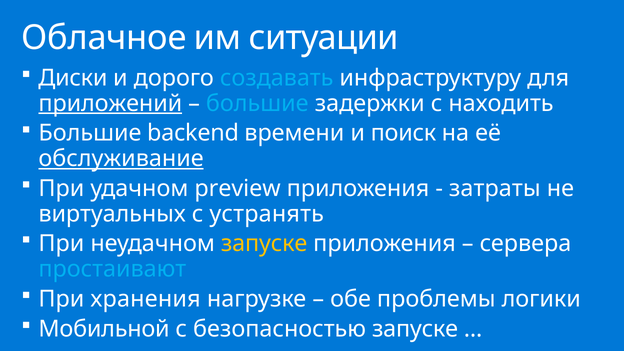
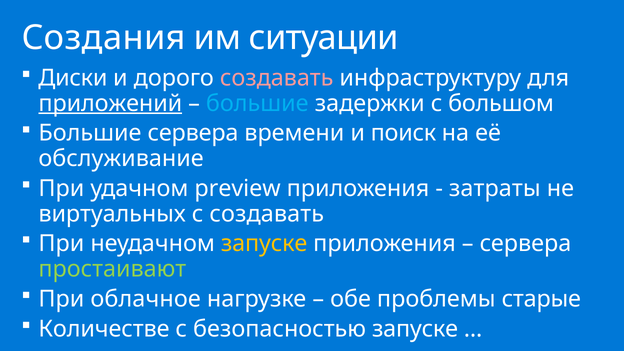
Облачное: Облачное -> Создания
создавать at (277, 78) colour: light blue -> pink
находить: находить -> большом
Большие backend: backend -> сервера
обслуживание underline: present -> none
с устранять: устранять -> создавать
простаивают colour: light blue -> light green
хранения: хранения -> облачное
логики: логики -> старые
Мобильной: Мобильной -> Количестве
